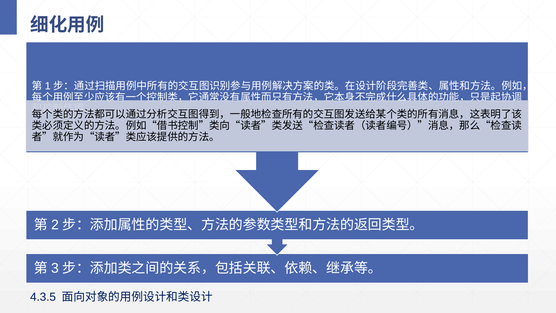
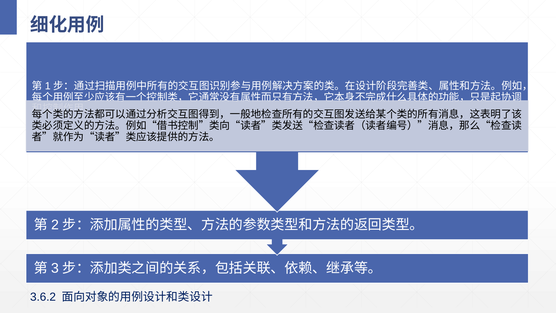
4.3.5: 4.3.5 -> 3.6.2
